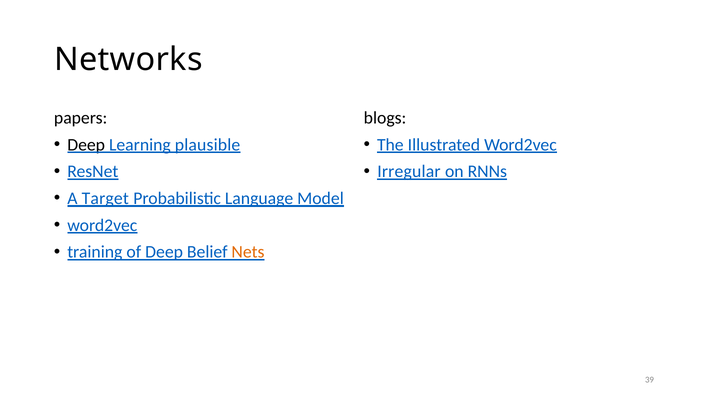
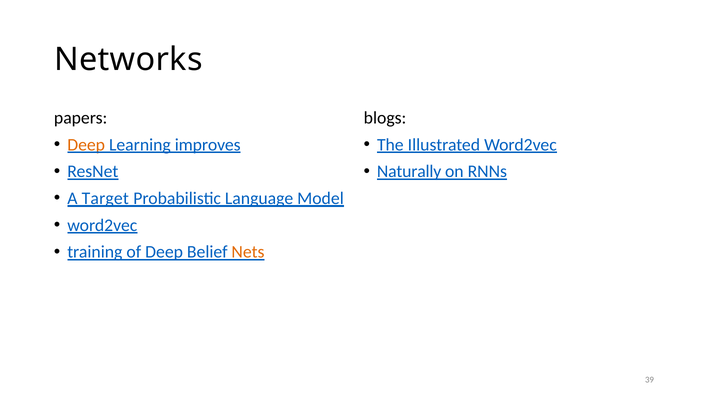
Deep at (86, 145) colour: black -> orange
plausible: plausible -> improves
Irregular: Irregular -> Naturally
